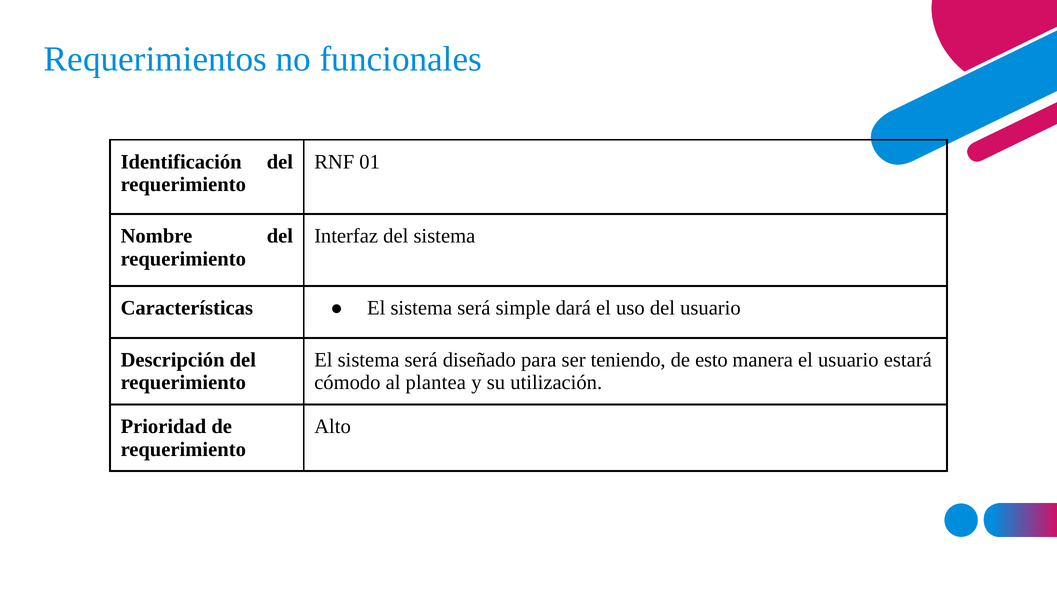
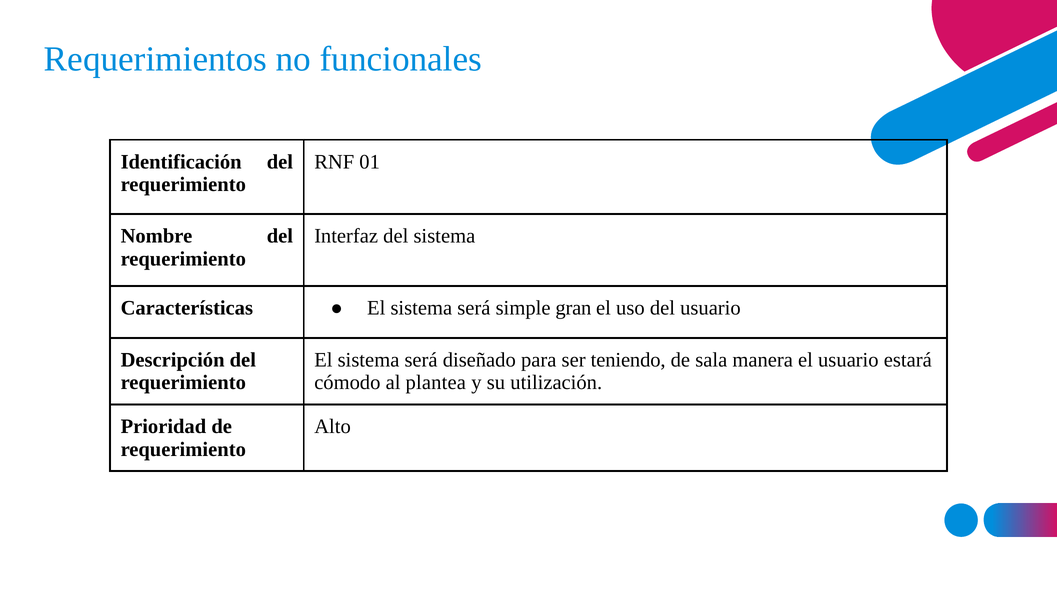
dará: dará -> gran
esto: esto -> sala
